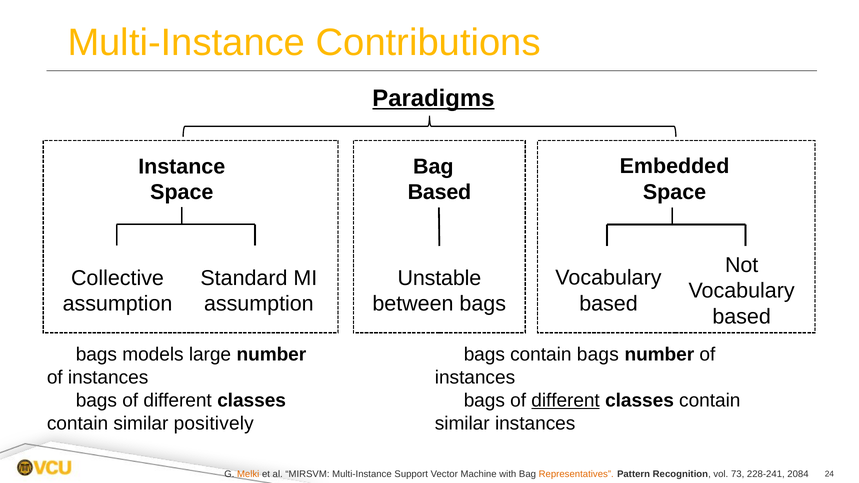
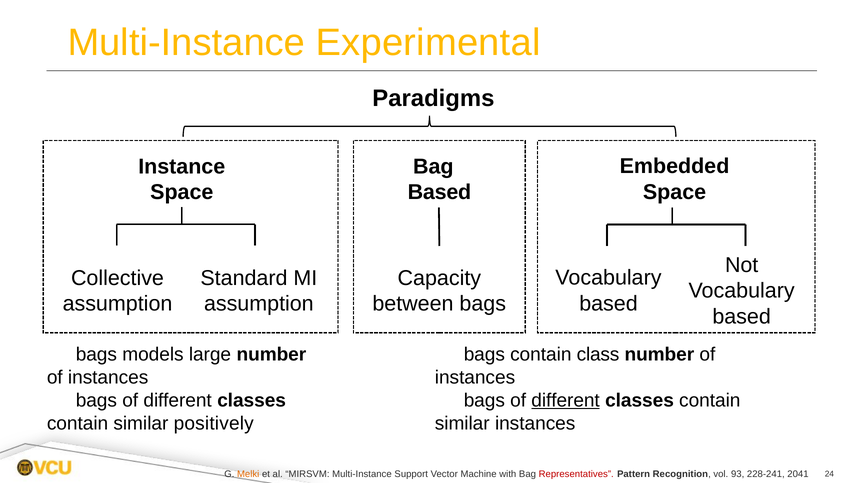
Contributions: Contributions -> Experimental
Paradigms underline: present -> none
Unstable: Unstable -> Capacity
contain bags: bags -> class
Representatives colour: orange -> red
73: 73 -> 93
2084: 2084 -> 2041
